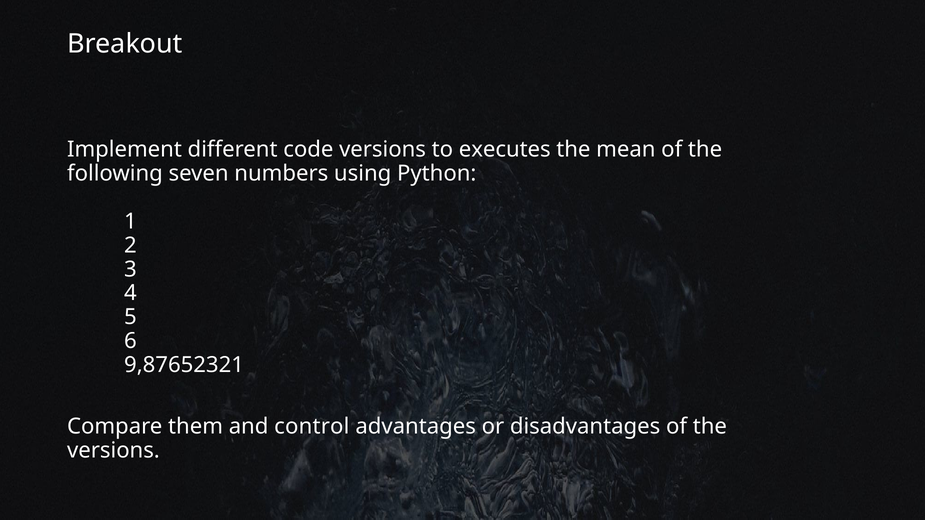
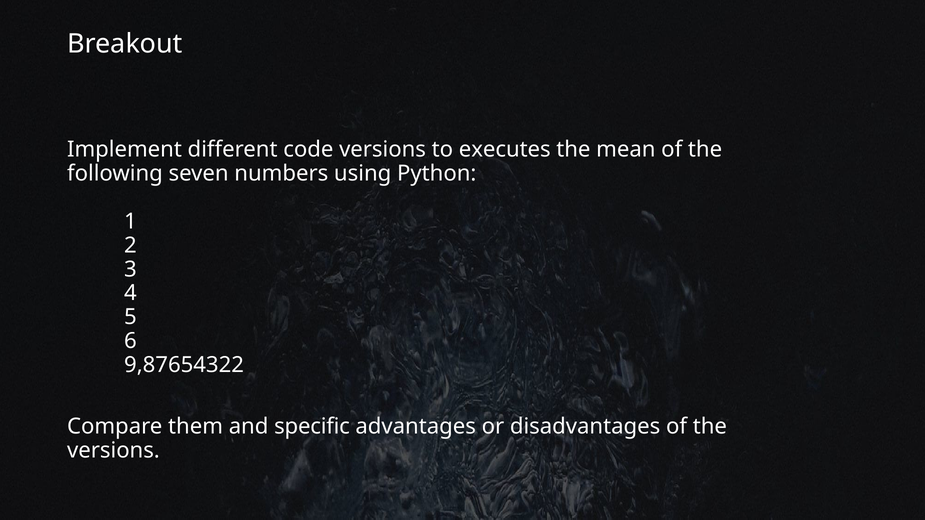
9,87652321: 9,87652321 -> 9,87654322
control: control -> specific
